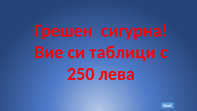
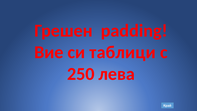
сигурна: сигурна -> padding
